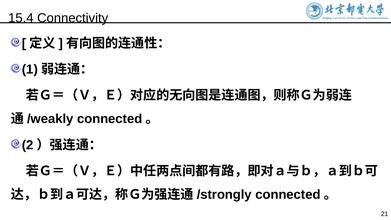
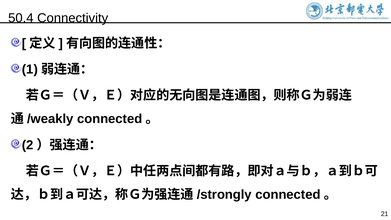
15.4: 15.4 -> 50.4
